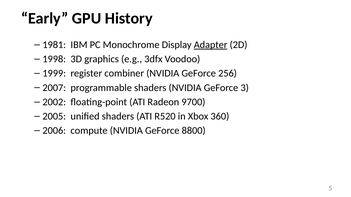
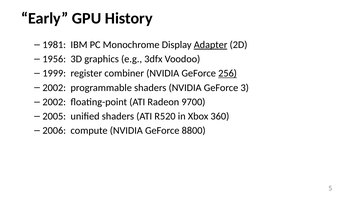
1998: 1998 -> 1956
256 underline: none -> present
2007 at (54, 88): 2007 -> 2002
